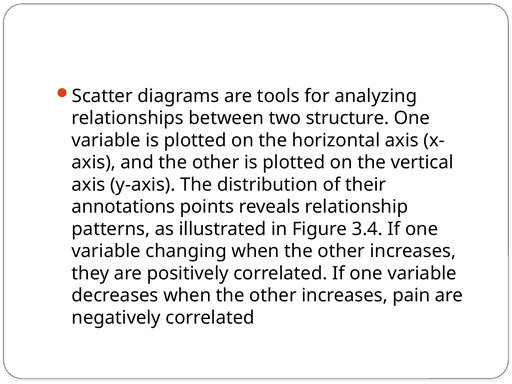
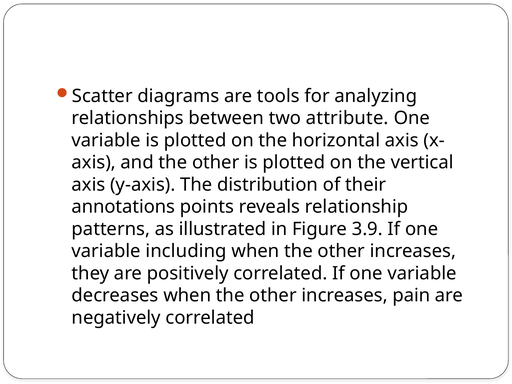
structure: structure -> attribute
3.4: 3.4 -> 3.9
changing: changing -> including
